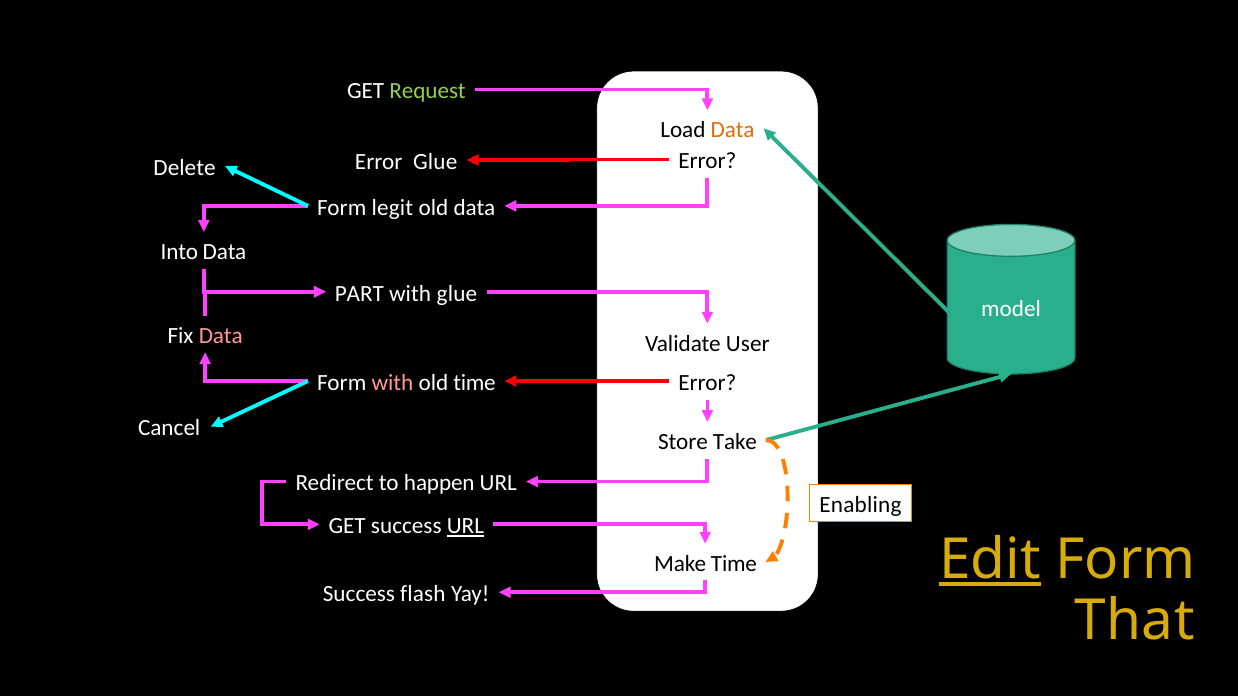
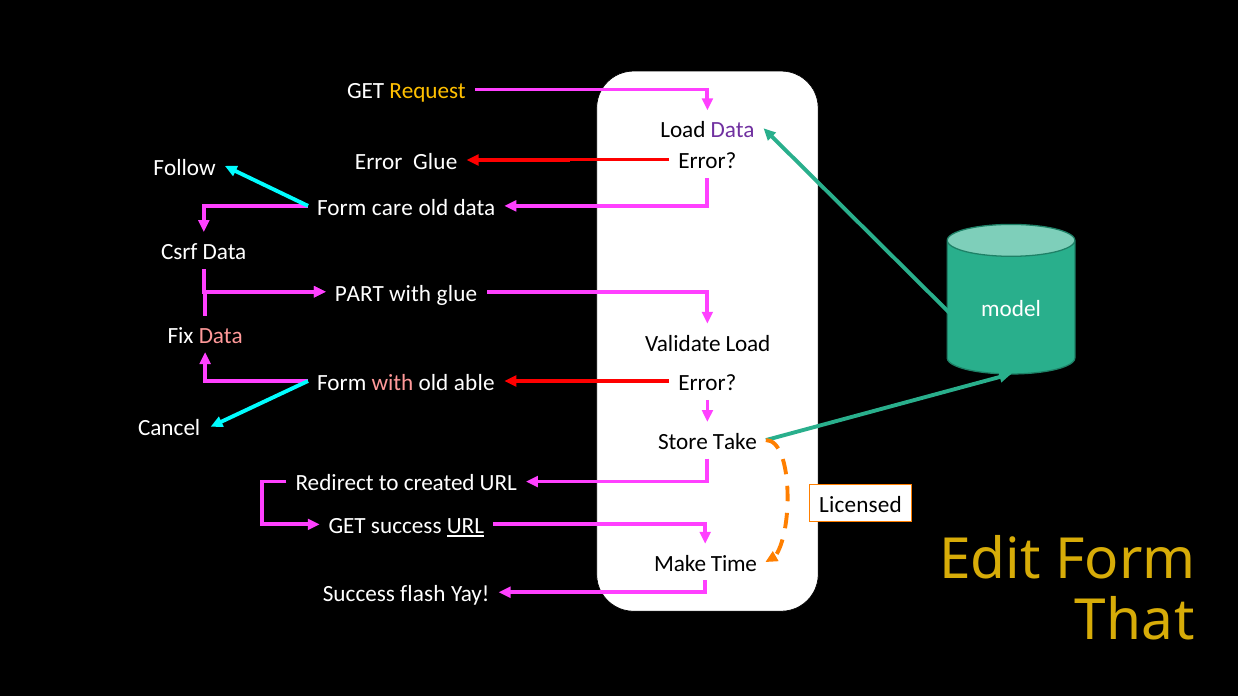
Request colour: light green -> yellow
Data at (733, 130) colour: orange -> purple
Delete: Delete -> Follow
legit: legit -> care
Into: Into -> Csrf
Validate User: User -> Load
old time: time -> able
happen: happen -> created
Enabling: Enabling -> Licensed
Edit underline: present -> none
